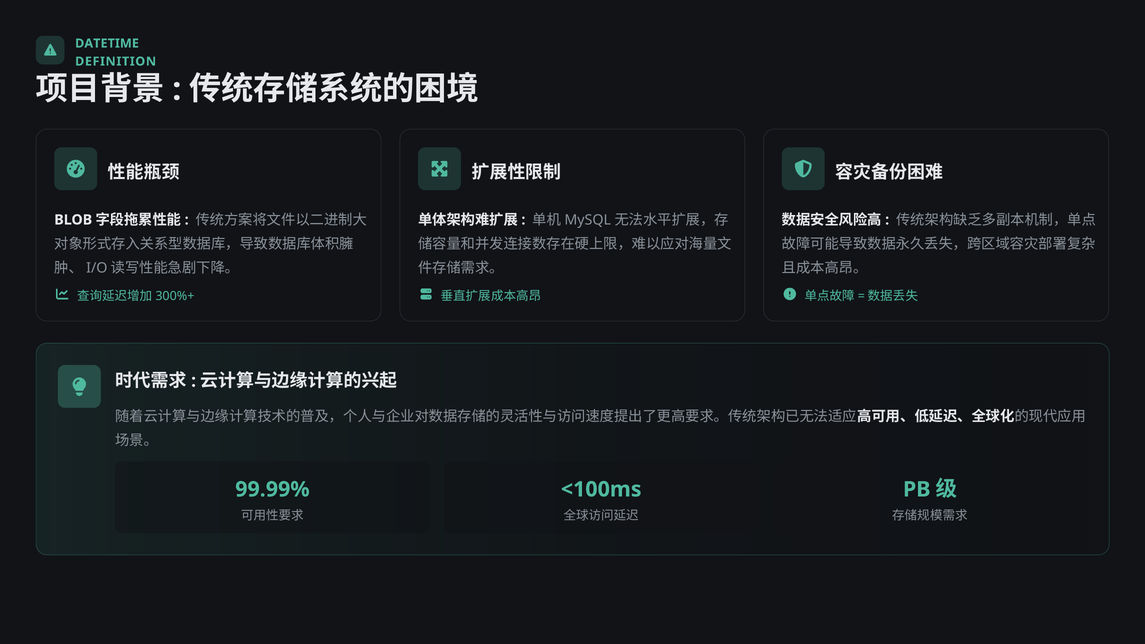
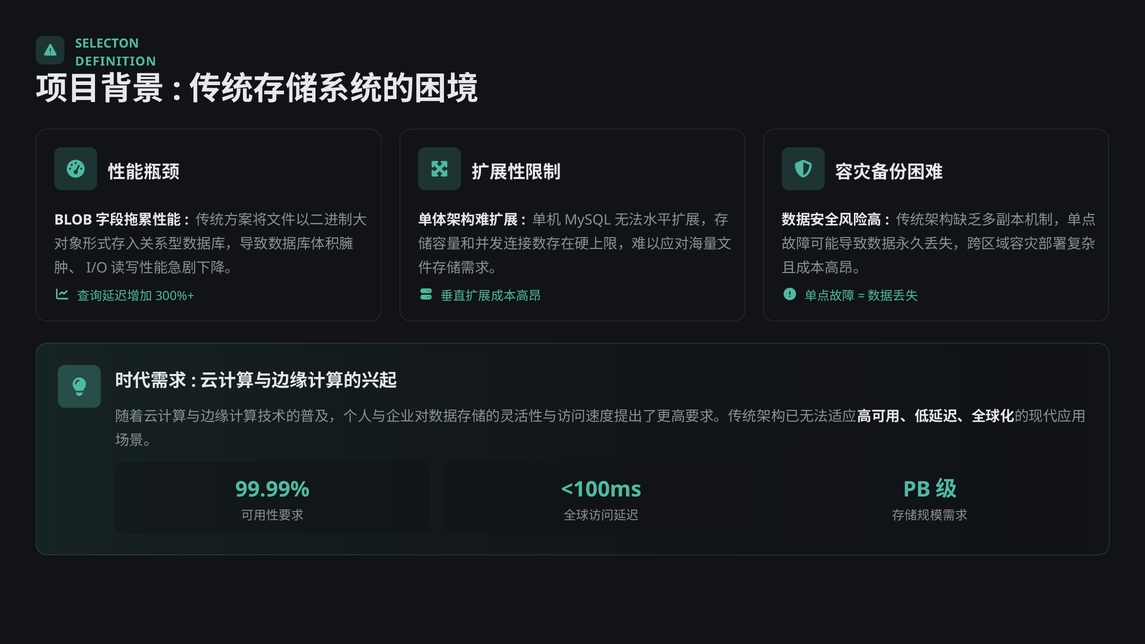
DATETIME: DATETIME -> SELECTON
